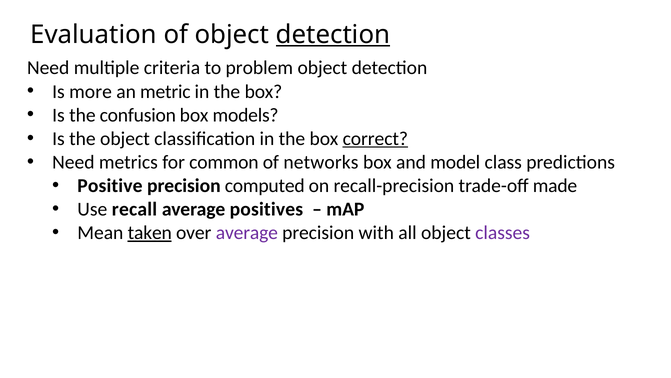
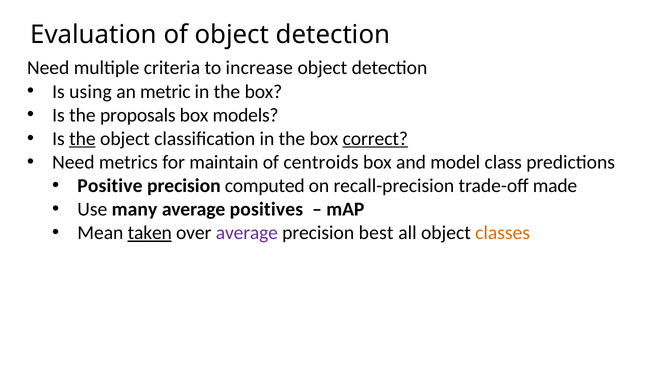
detection at (333, 35) underline: present -> none
problem: problem -> increase
more: more -> using
confusion: confusion -> proposals
the at (82, 138) underline: none -> present
common: common -> maintain
networks: networks -> centroids
recall: recall -> many
with: with -> best
classes colour: purple -> orange
